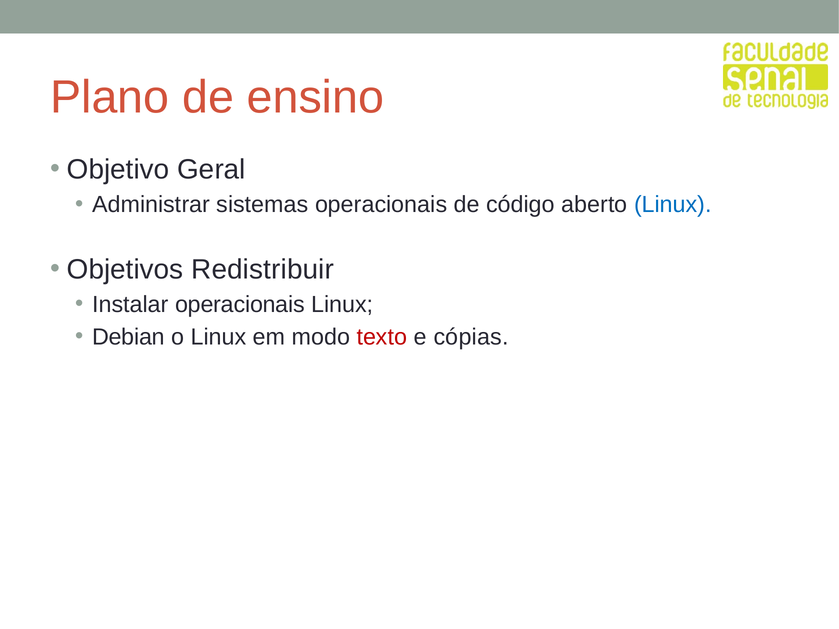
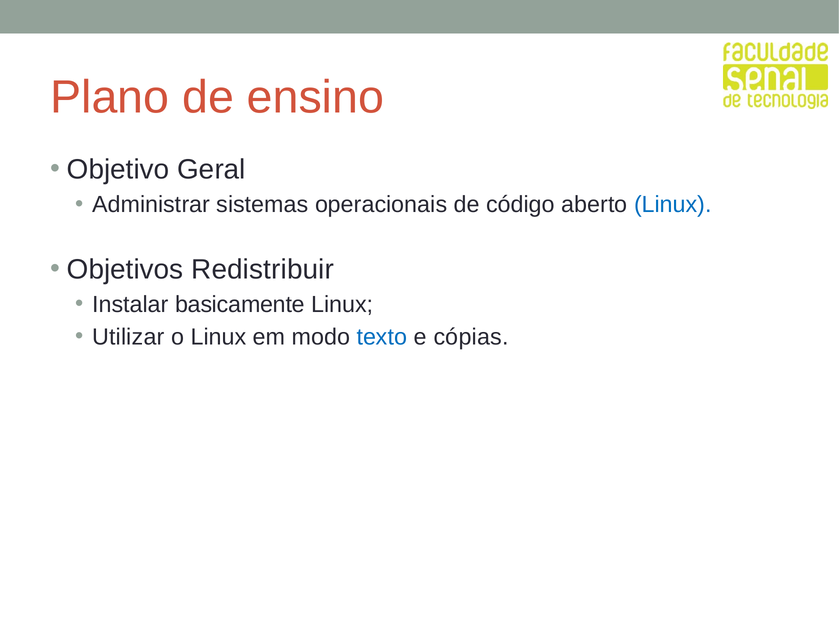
Instalar operacionais: operacionais -> basicamente
Debian: Debian -> Utilizar
texto colour: red -> blue
